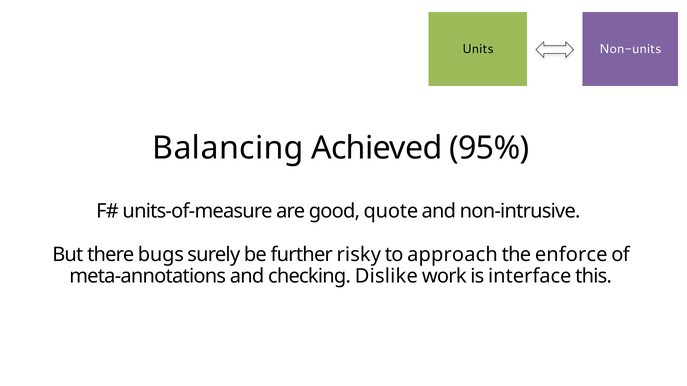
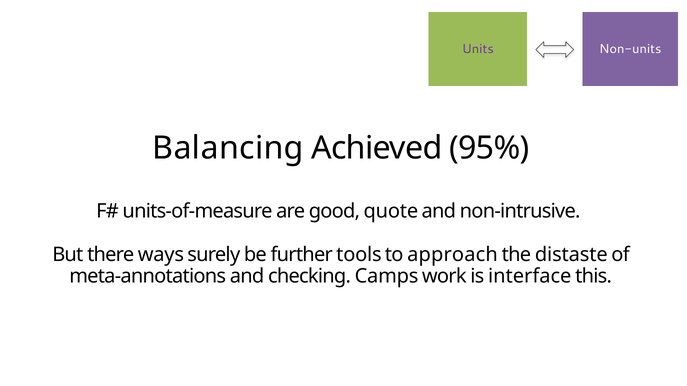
Units colour: black -> purple
bugs: bugs -> ways
risky: risky -> tools
enforce: enforce -> distaste
Dislike: Dislike -> Camps
